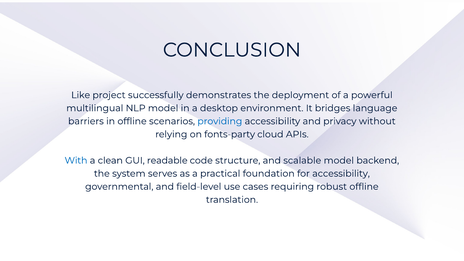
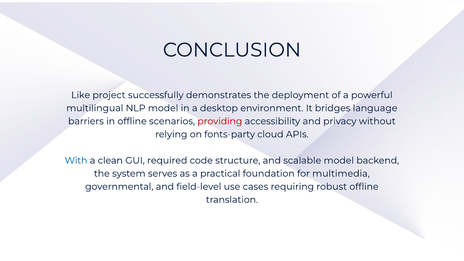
providing colour: blue -> red
readable: readable -> required
for accessibility: accessibility -> multimedia
